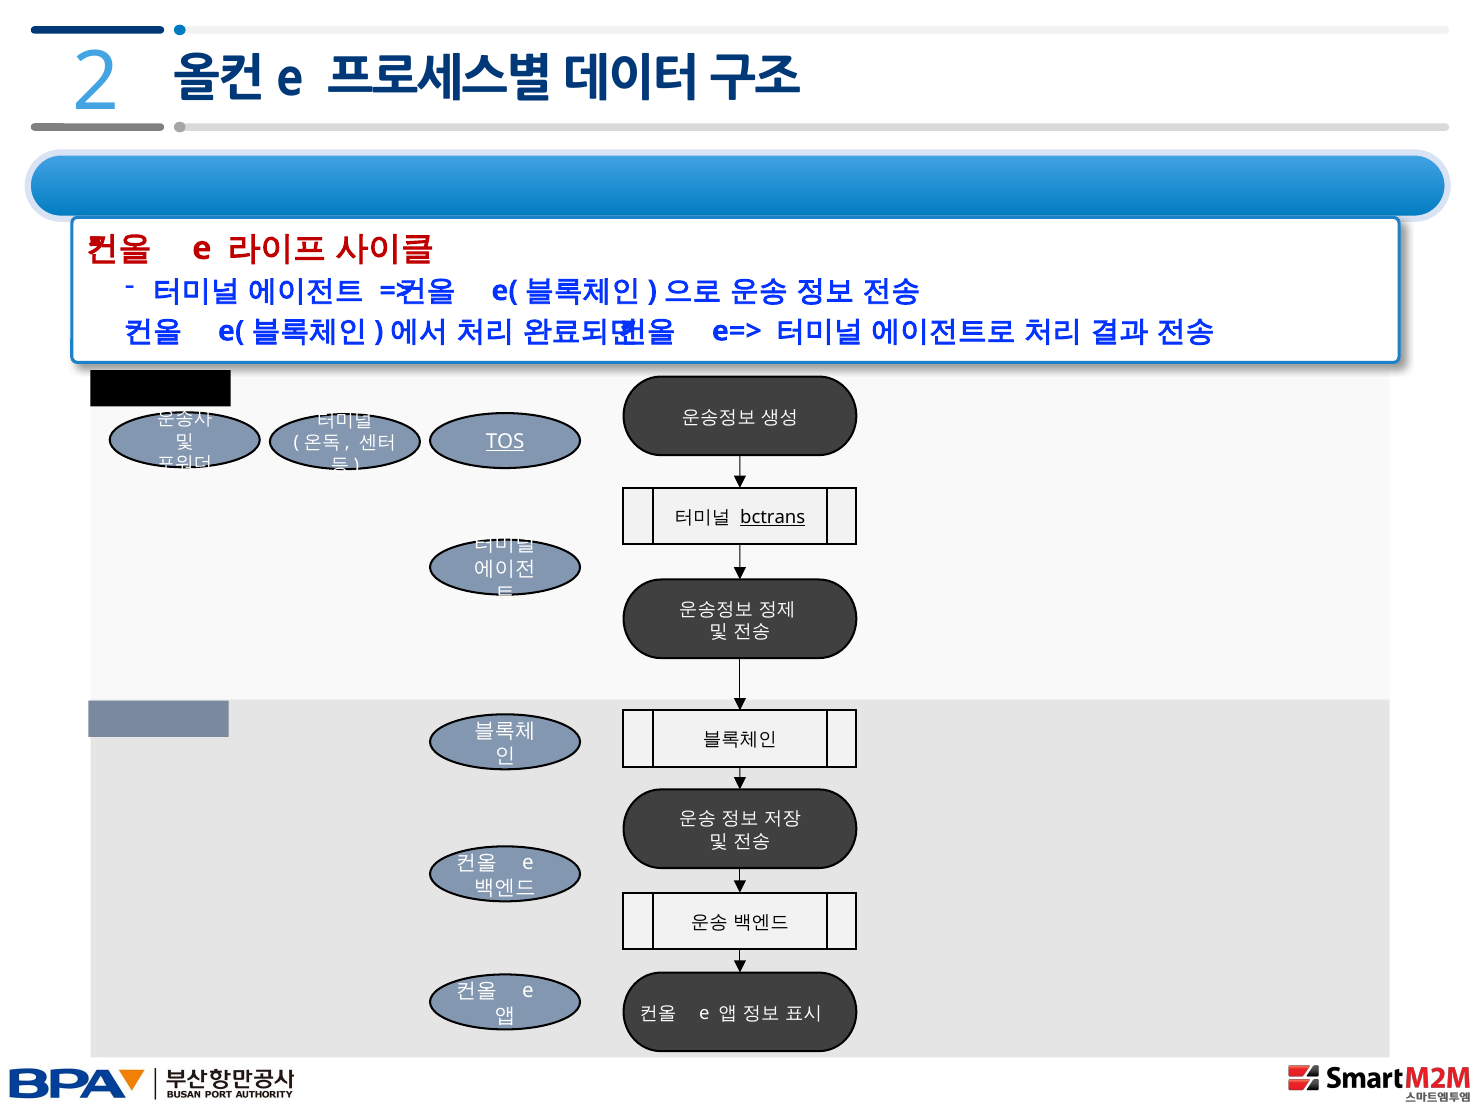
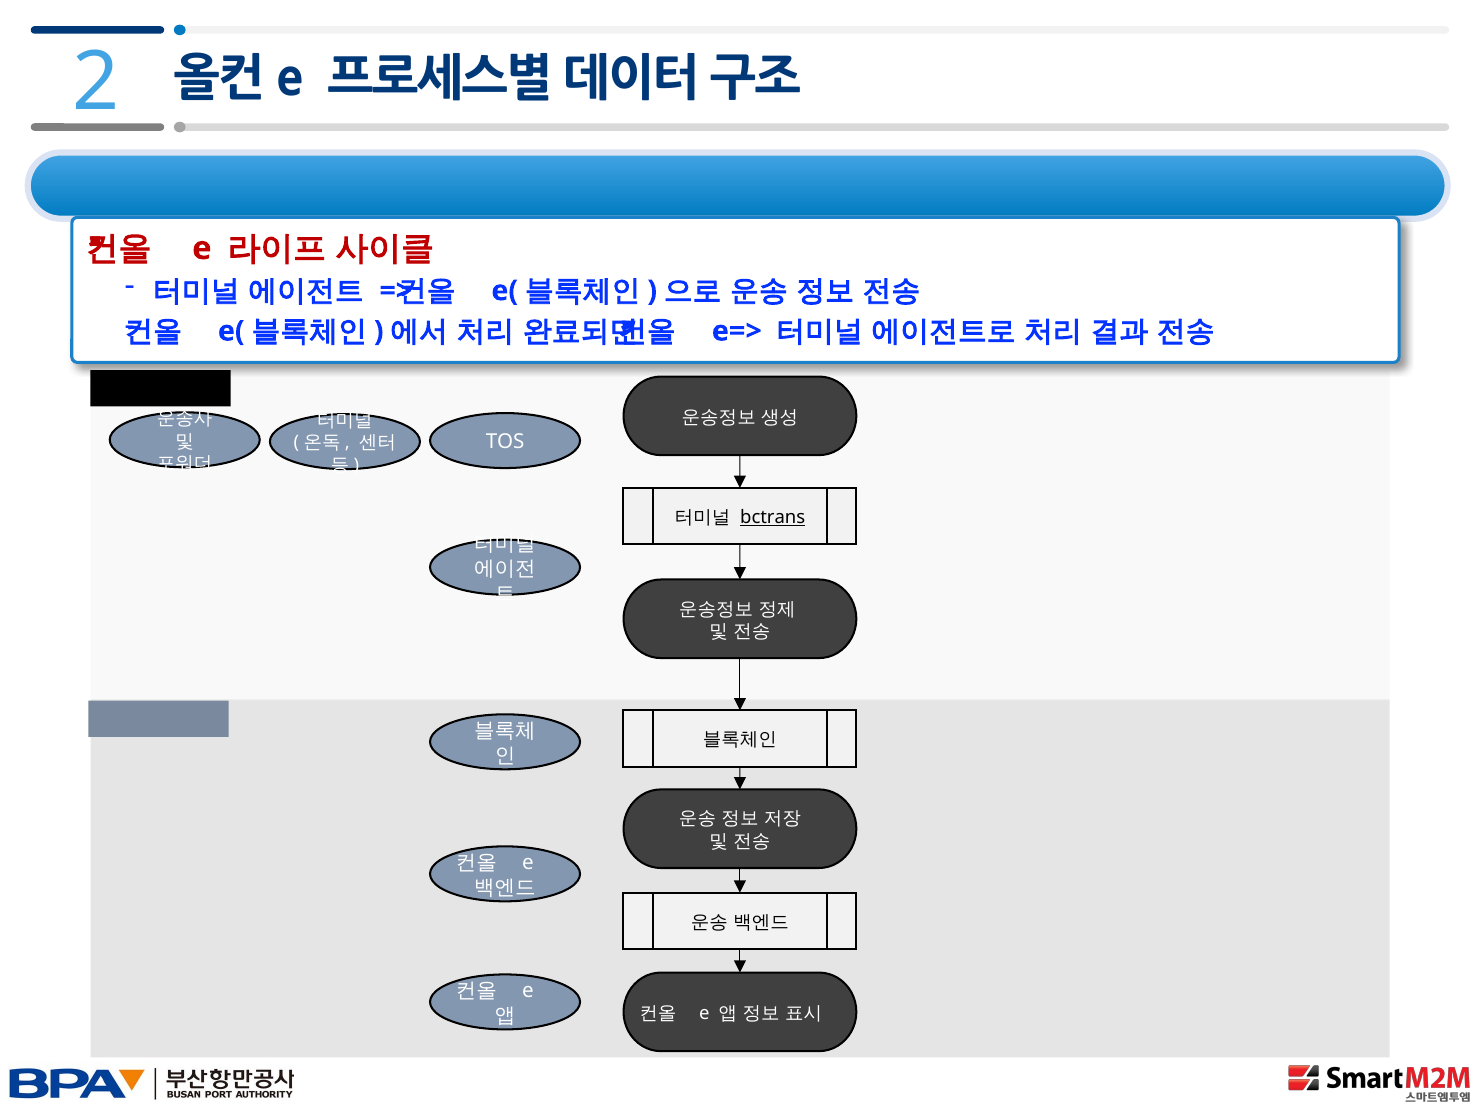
TOS underline: present -> none
